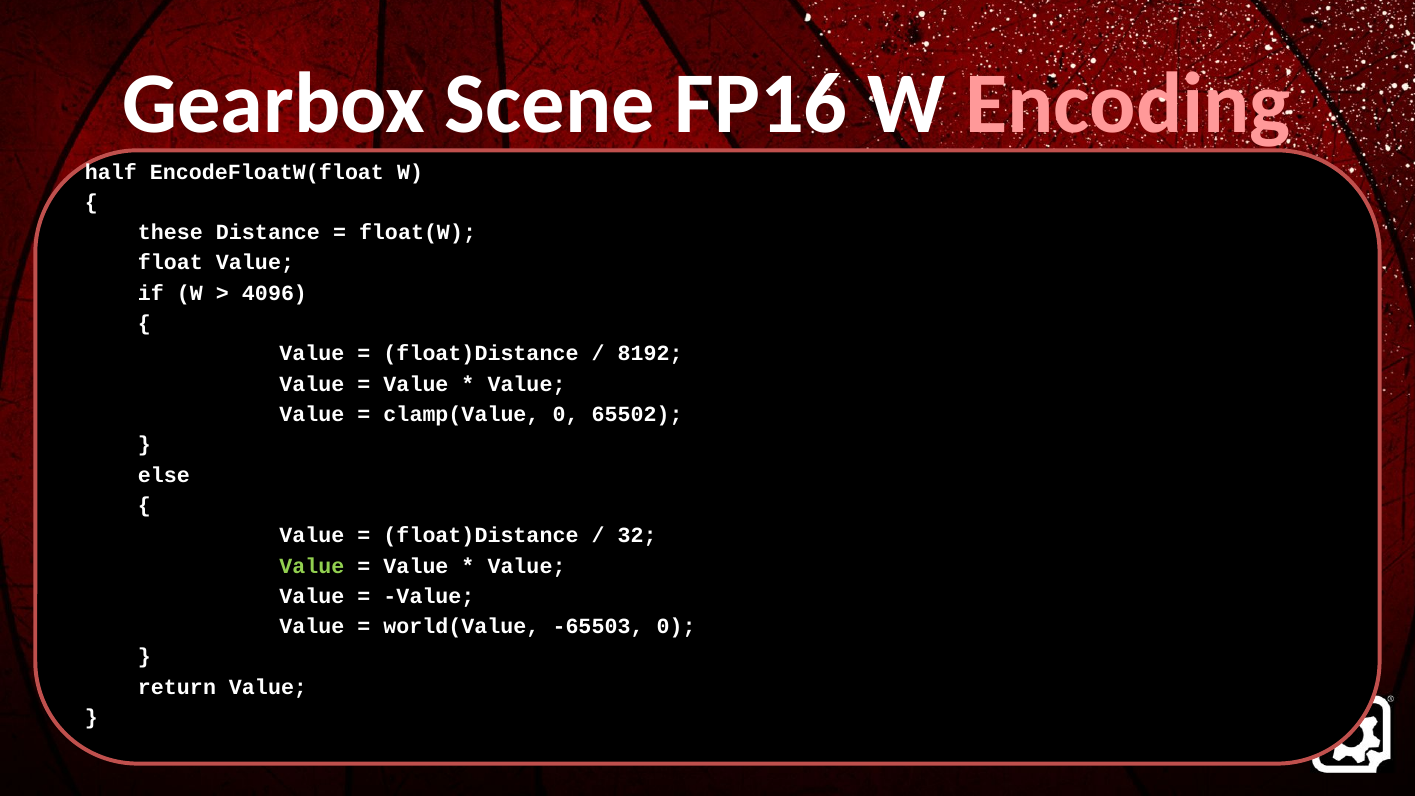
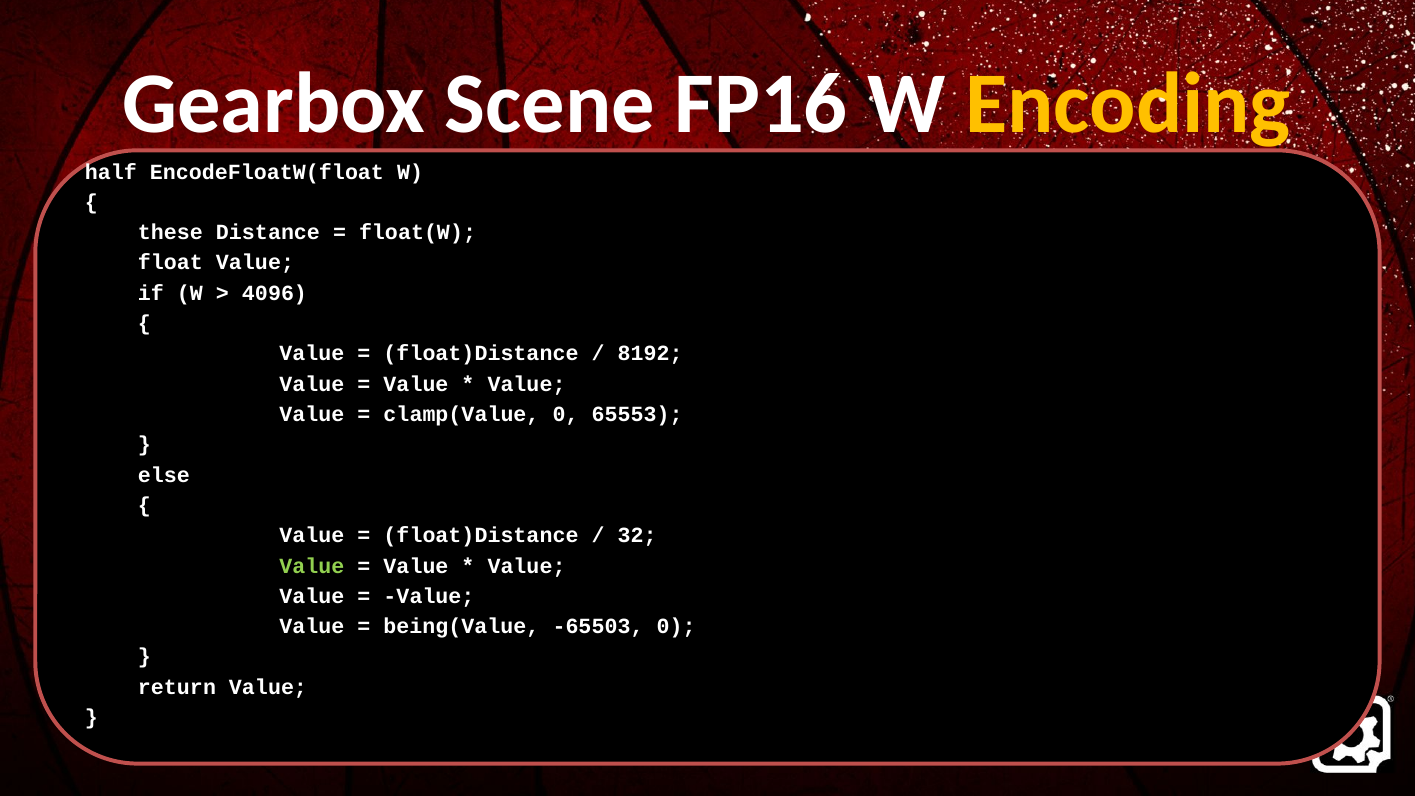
Encoding colour: pink -> yellow
65502: 65502 -> 65553
world(Value: world(Value -> being(Value
